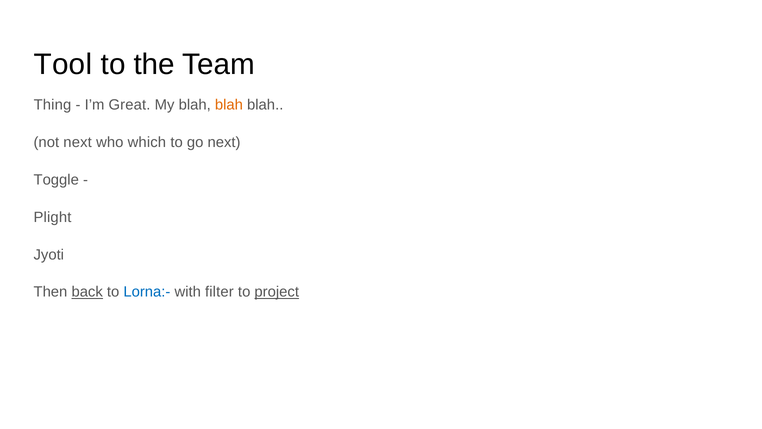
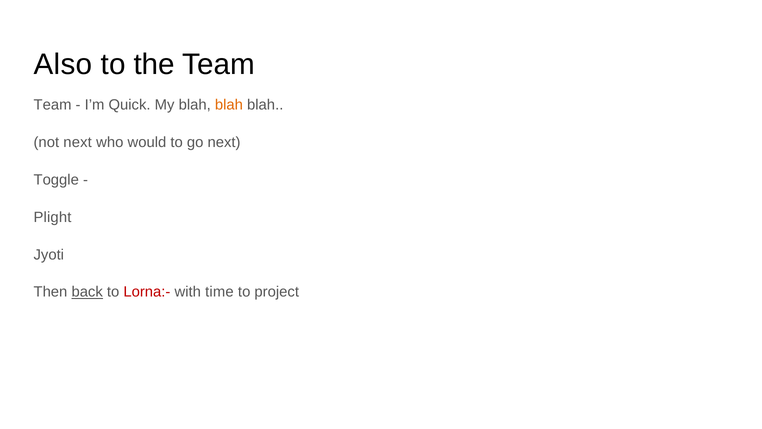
Tool: Tool -> Also
Thing at (52, 105): Thing -> Team
Great: Great -> Quick
which: which -> would
Lorna:- colour: blue -> red
filter: filter -> time
project underline: present -> none
